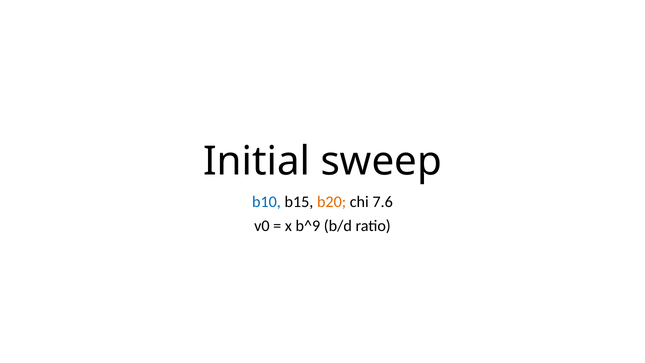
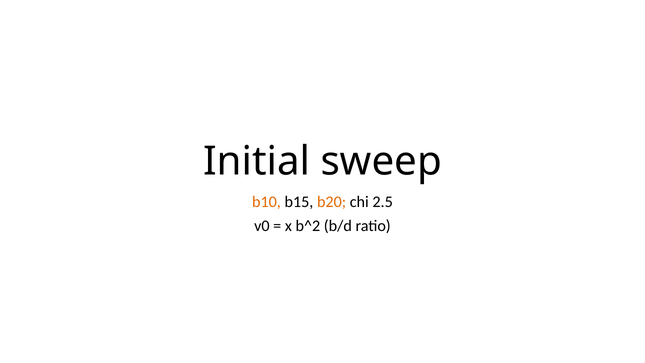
b10 colour: blue -> orange
7.6: 7.6 -> 2.5
b^9: b^9 -> b^2
